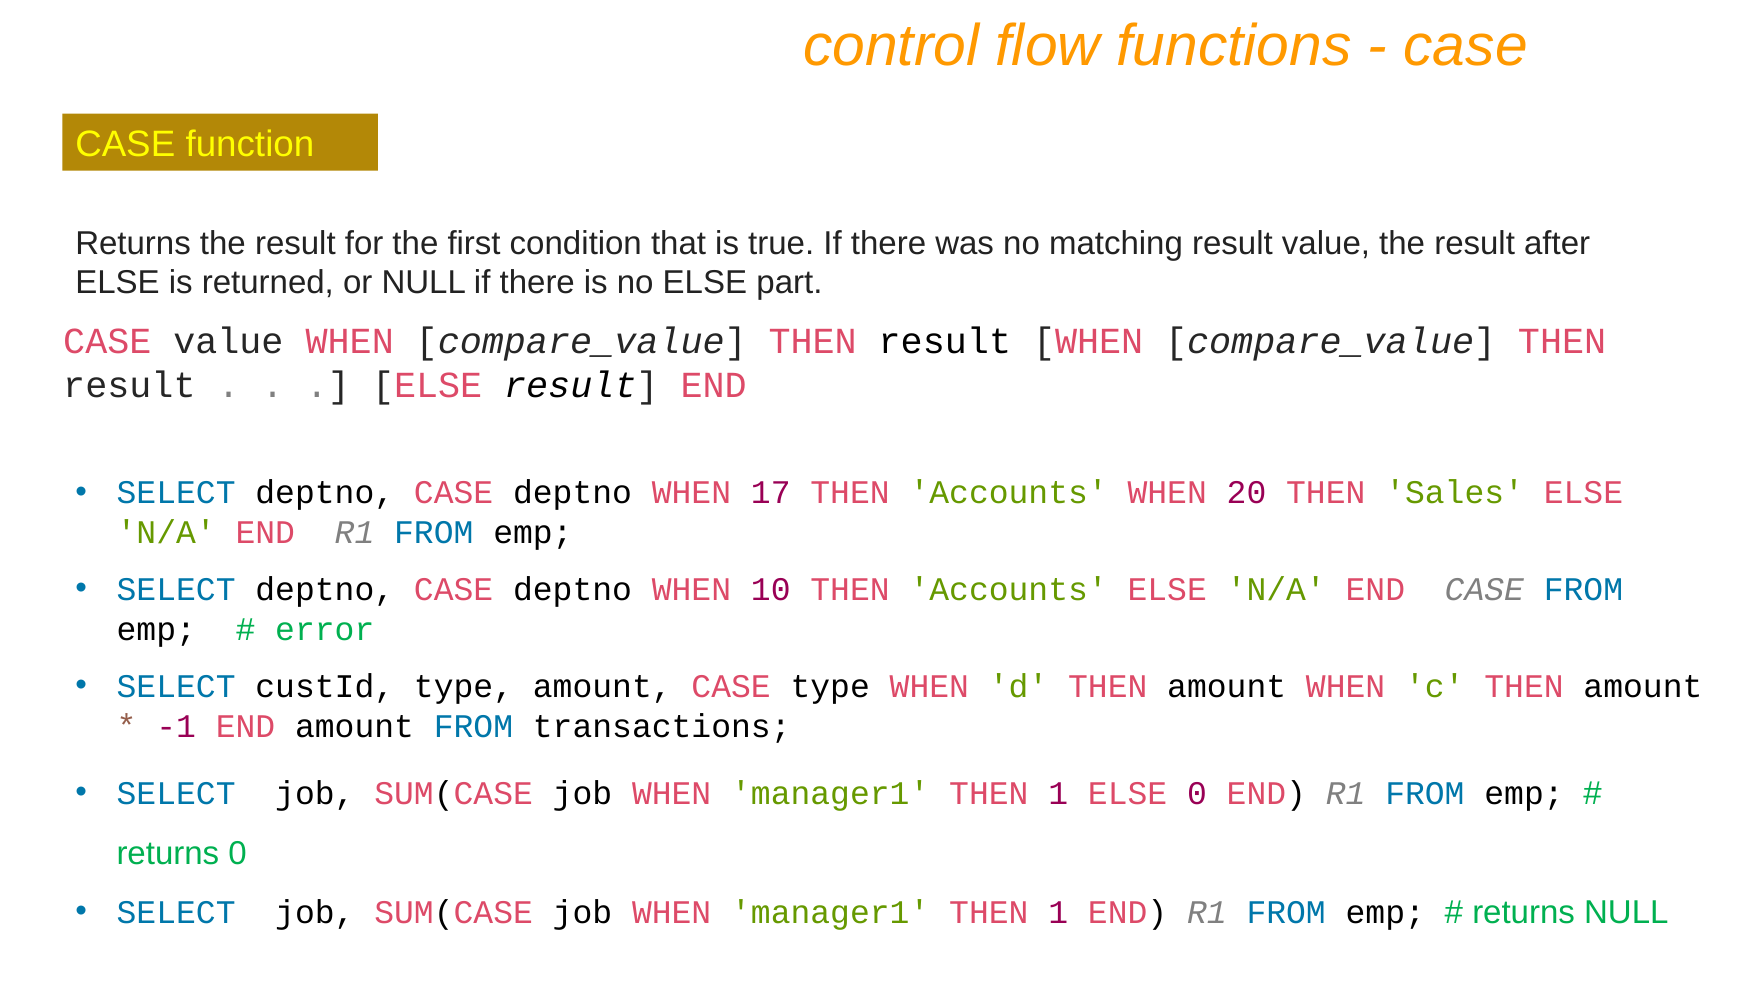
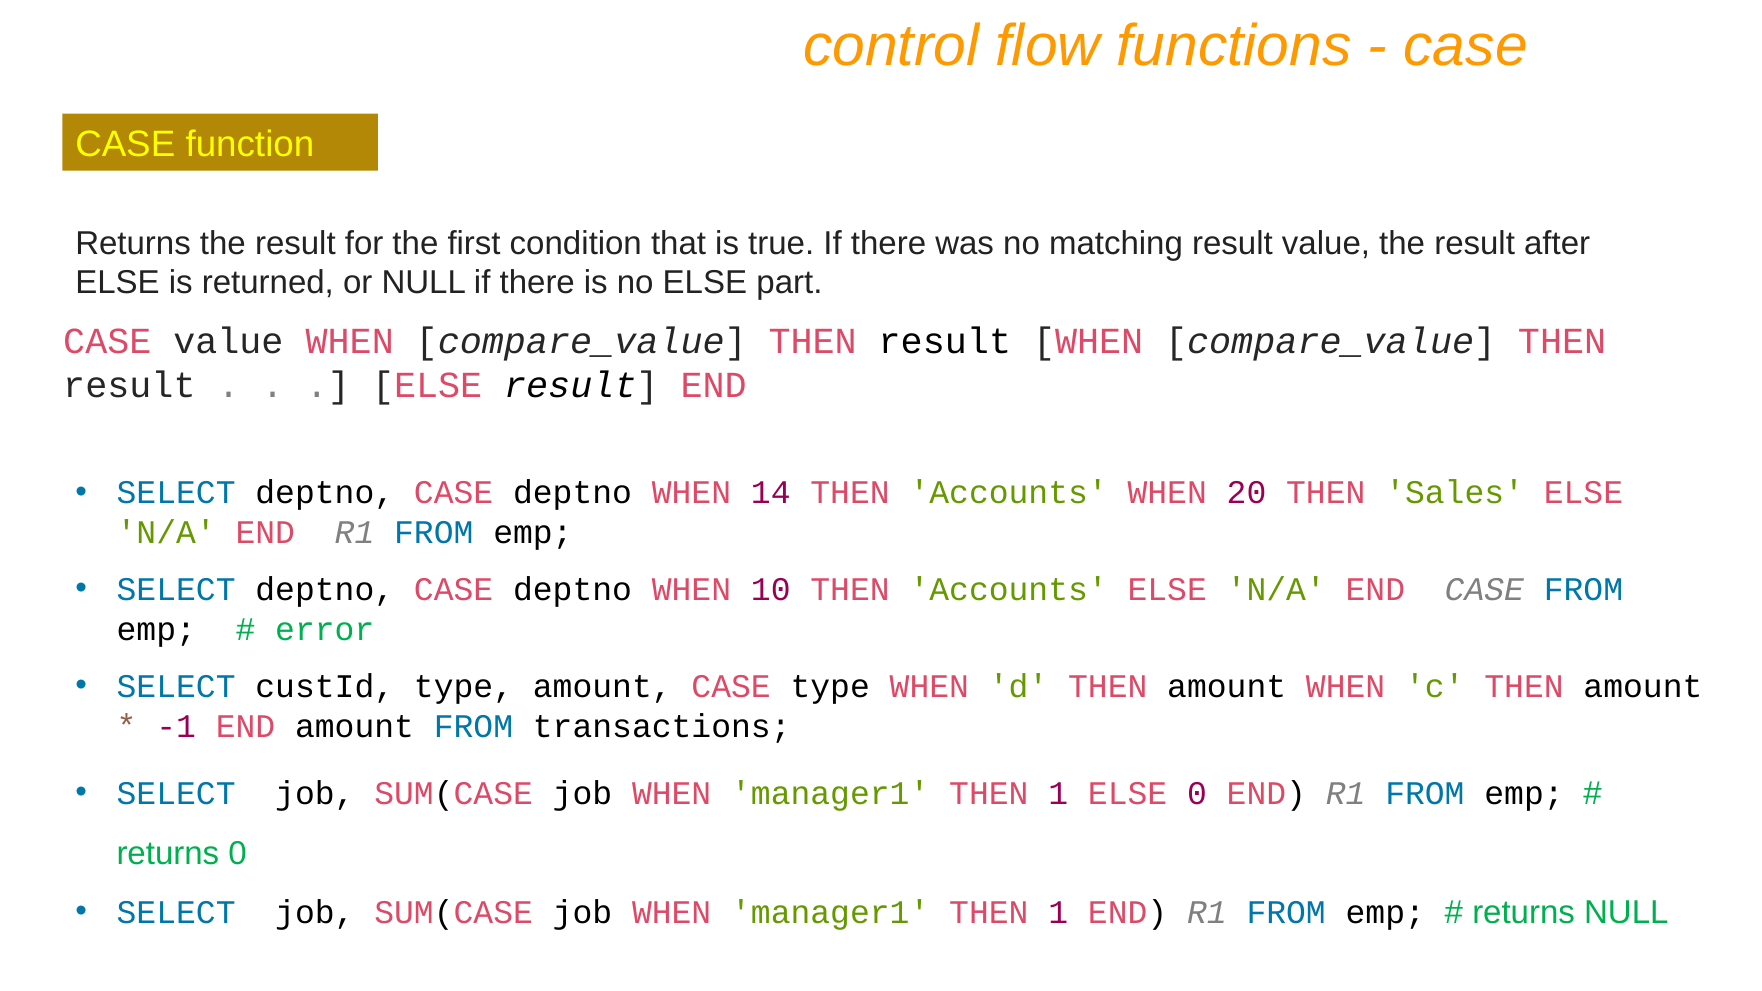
17: 17 -> 14
